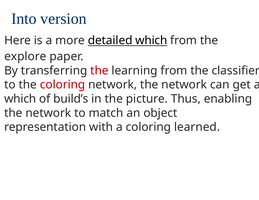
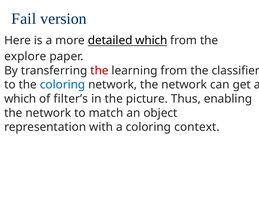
Into: Into -> Fail
coloring at (63, 85) colour: red -> blue
build’s: build’s -> filter’s
learned: learned -> context
